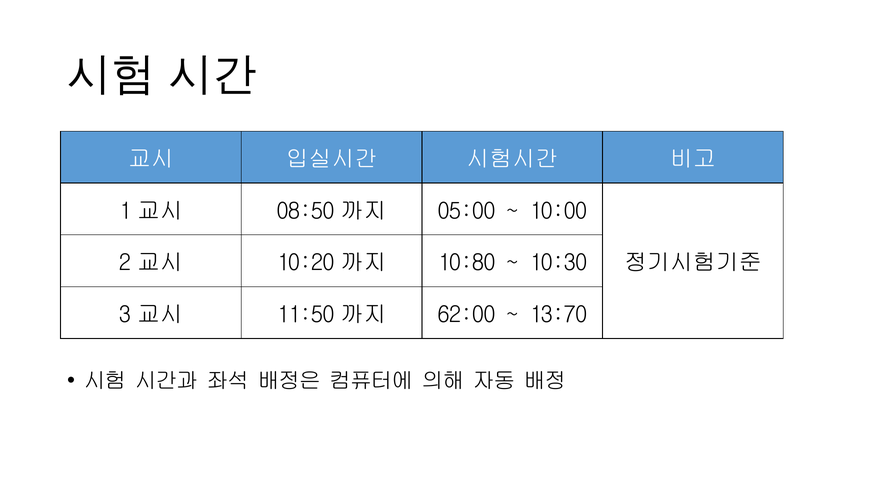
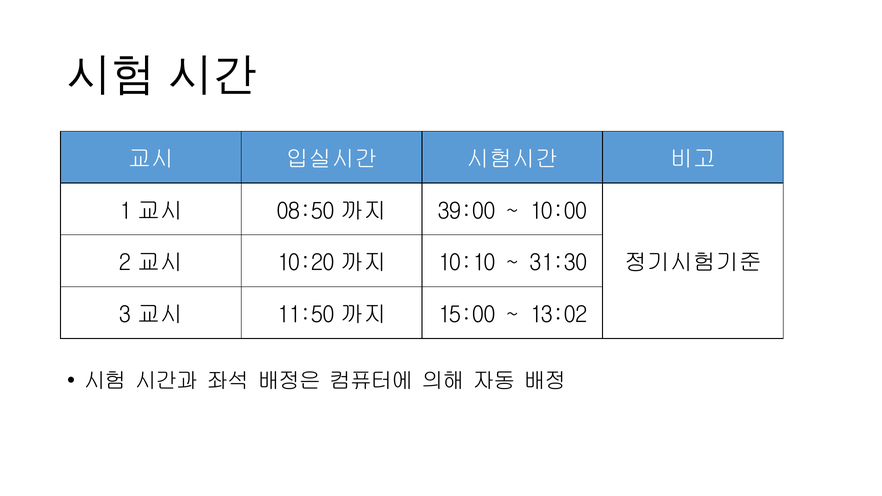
05:00: 05:00 -> 39:00
10:80: 10:80 -> 10:10
10:30: 10:30 -> 31:30
62:00: 62:00 -> 15:00
13:70: 13:70 -> 13:02
